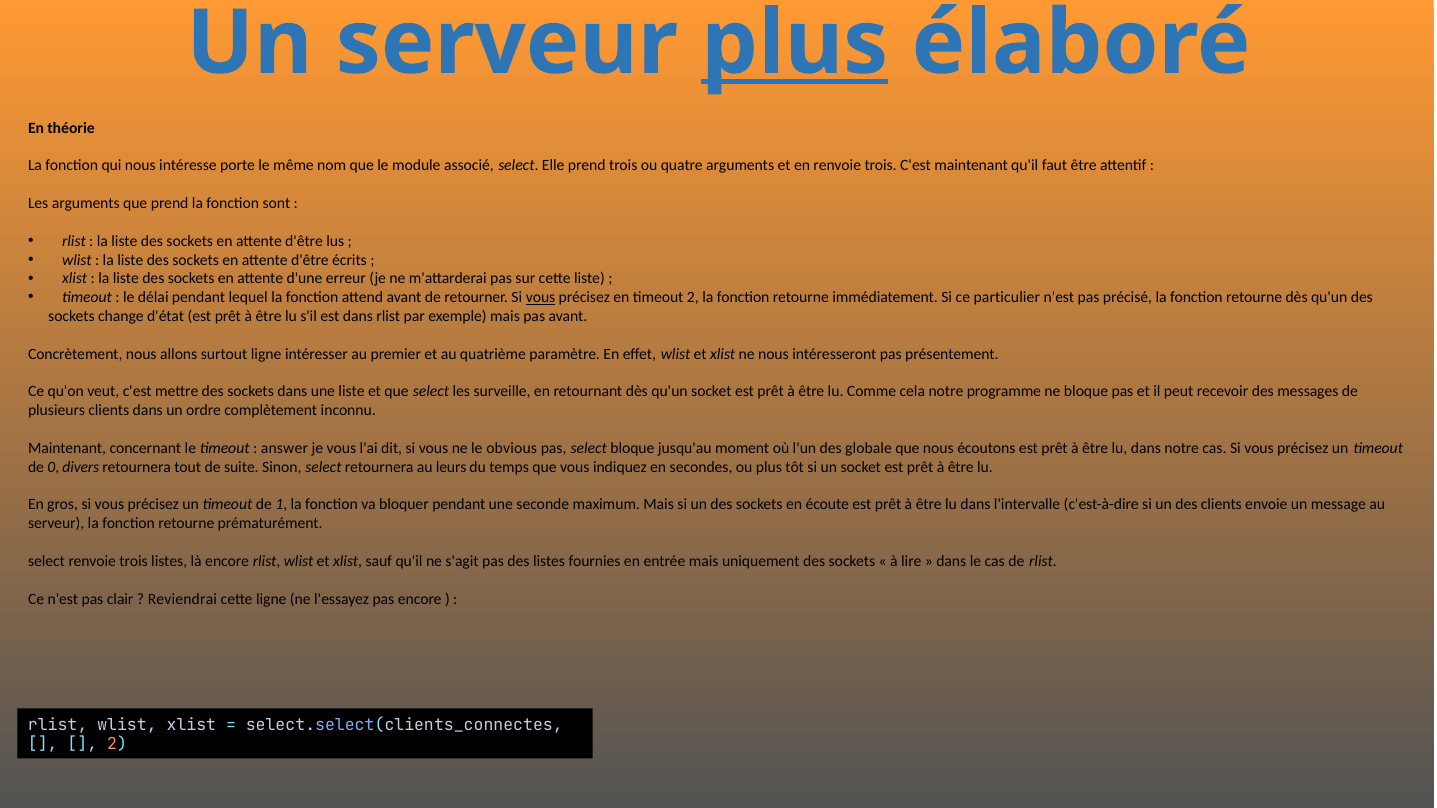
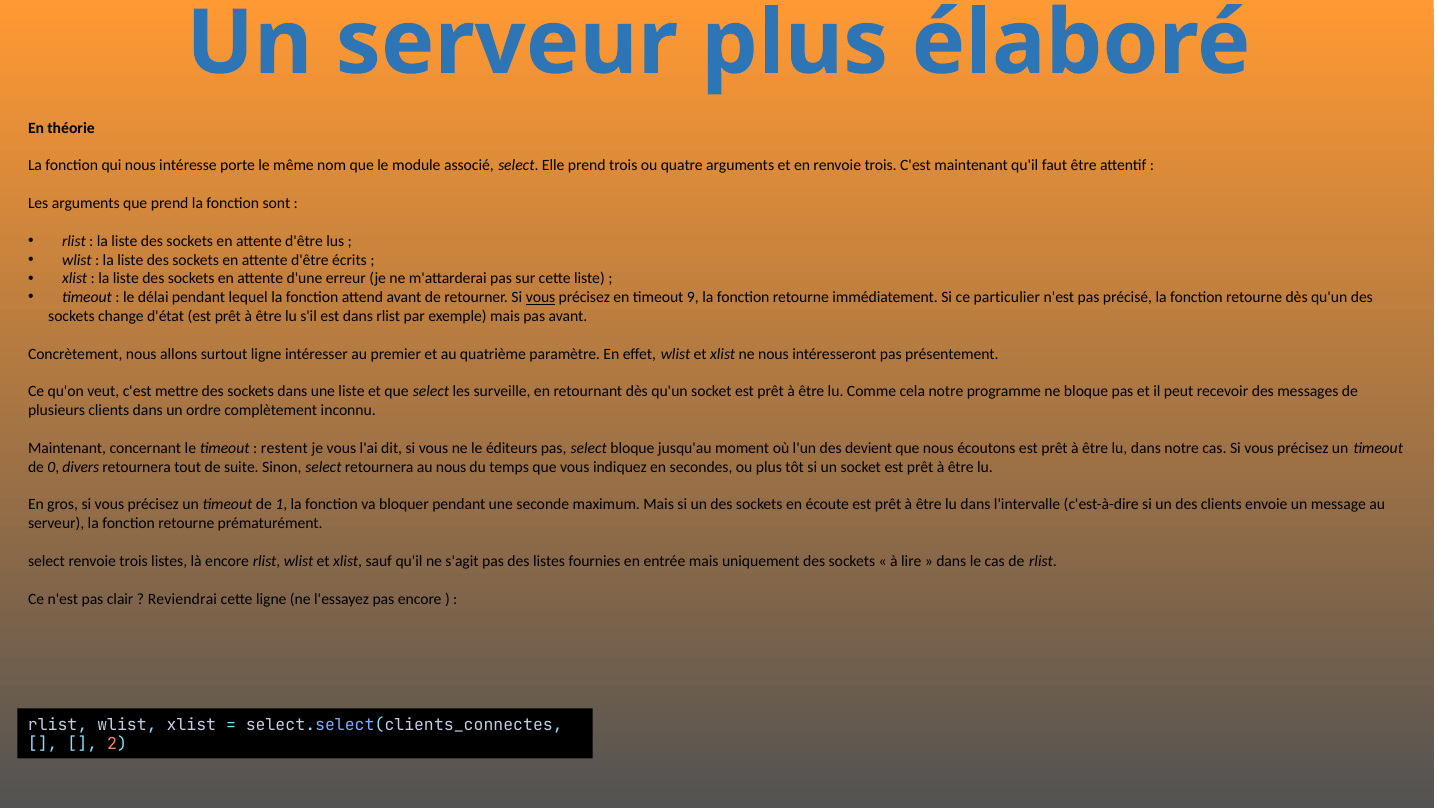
plus at (795, 43) underline: present -> none
timeout 2: 2 -> 9
answer: answer -> restent
obvious: obvious -> éditeurs
globale: globale -> devient
au leurs: leurs -> nous
